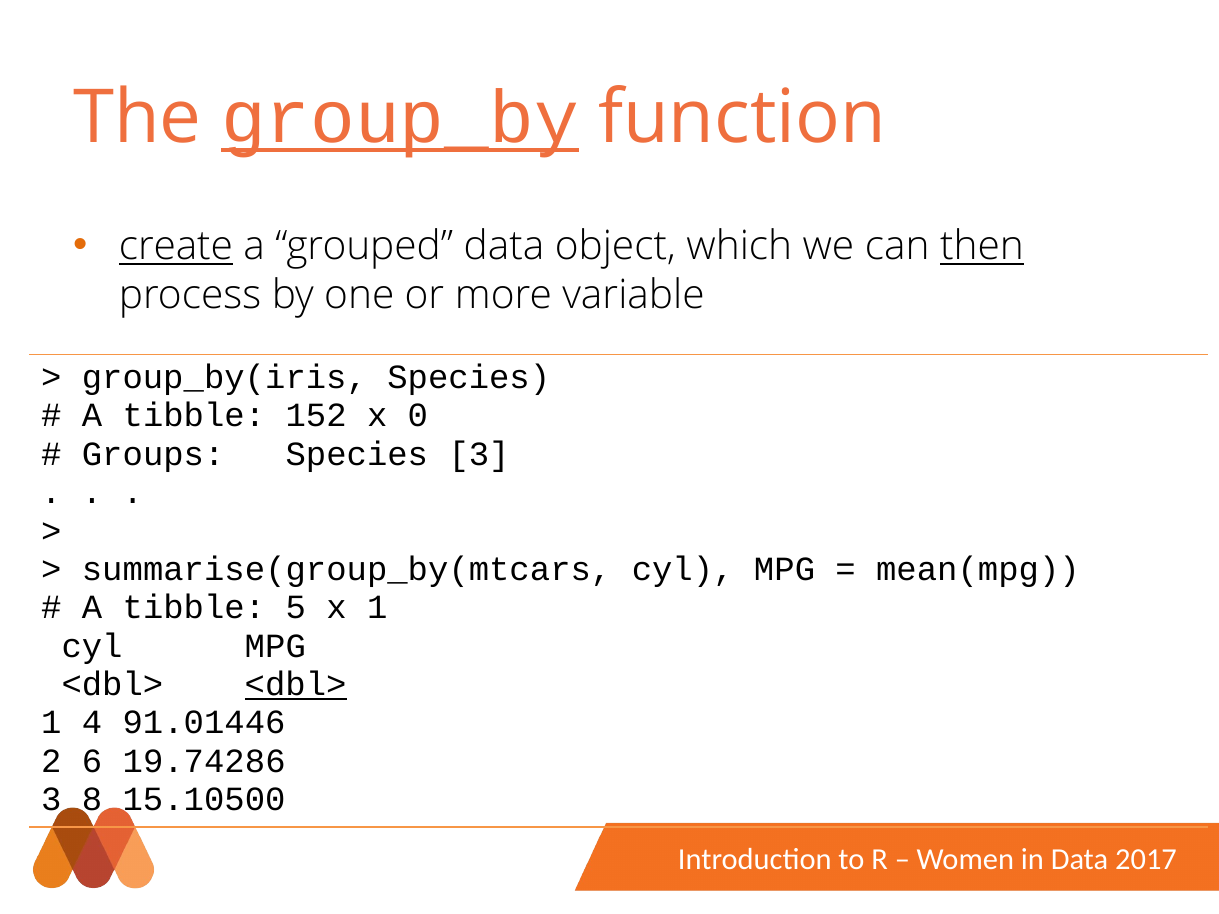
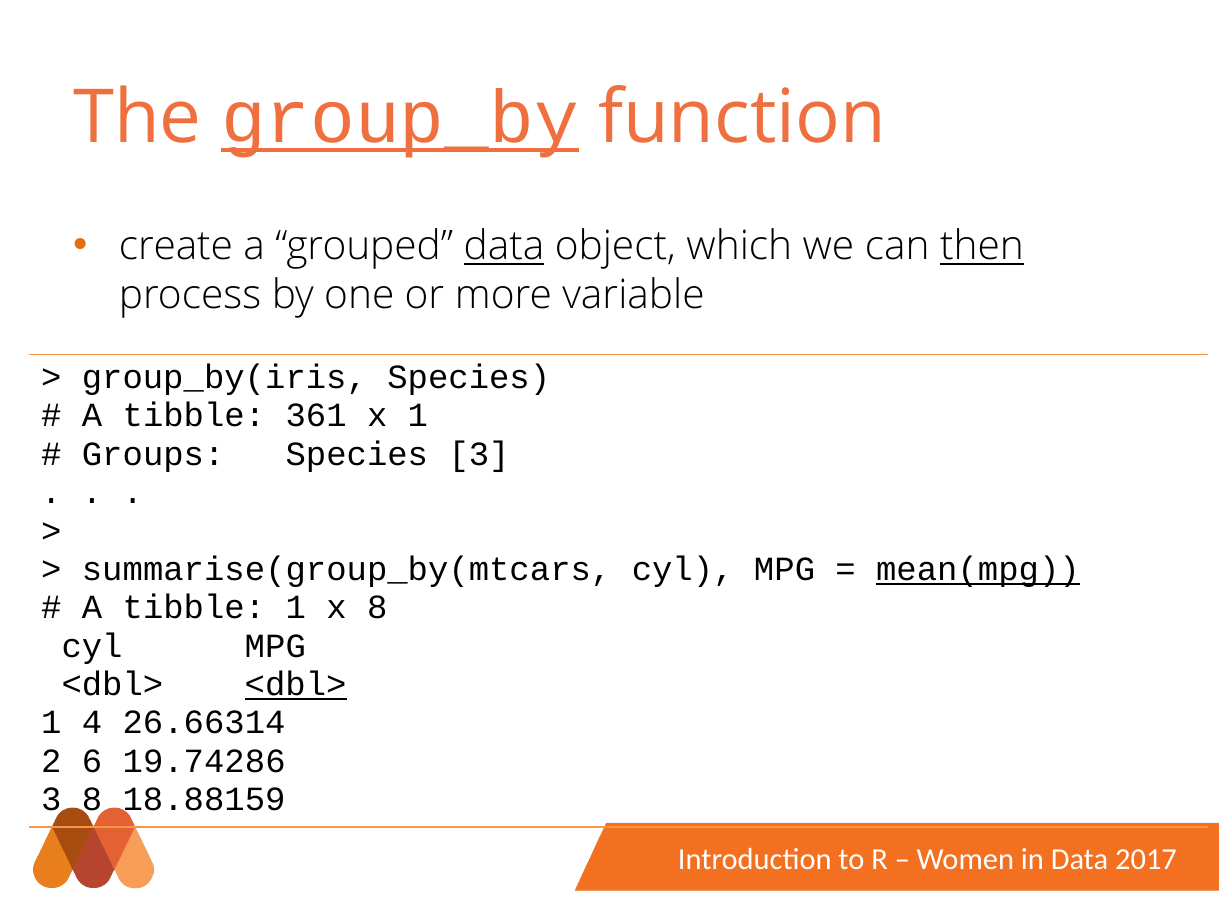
create underline: present -> none
data at (504, 247) underline: none -> present
152: 152 -> 361
x 0: 0 -> 1
mean(mpg underline: none -> present
tibble 5: 5 -> 1
x 1: 1 -> 8
91.01446: 91.01446 -> 26.66314
15.10500: 15.10500 -> 18.88159
